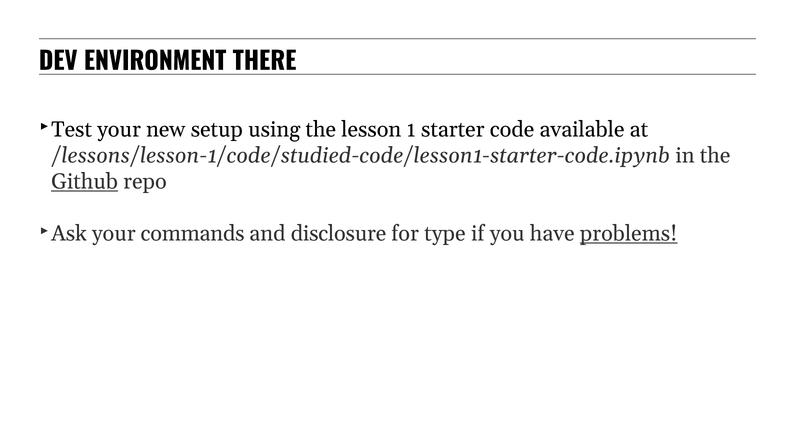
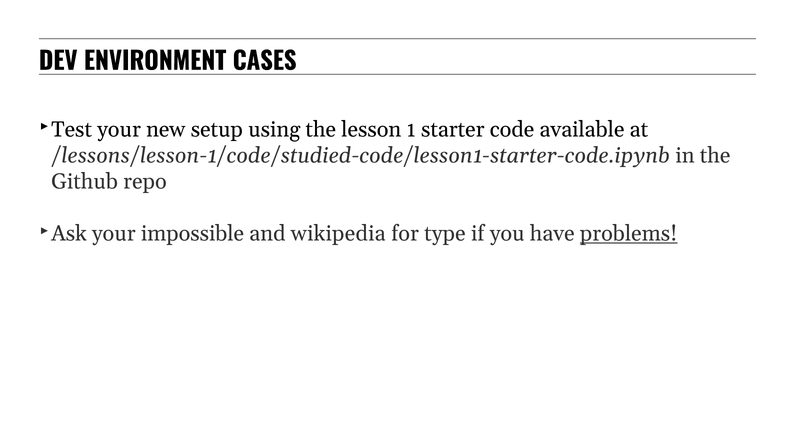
THERE: THERE -> CASES
Github underline: present -> none
commands: commands -> impossible
disclosure: disclosure -> wikipedia
